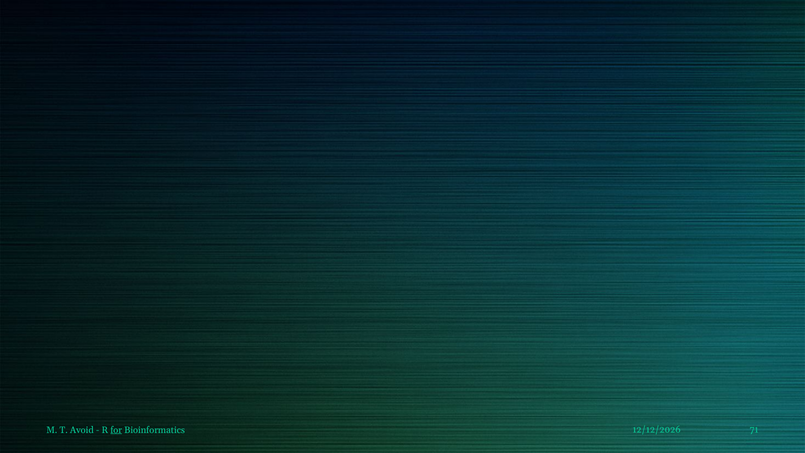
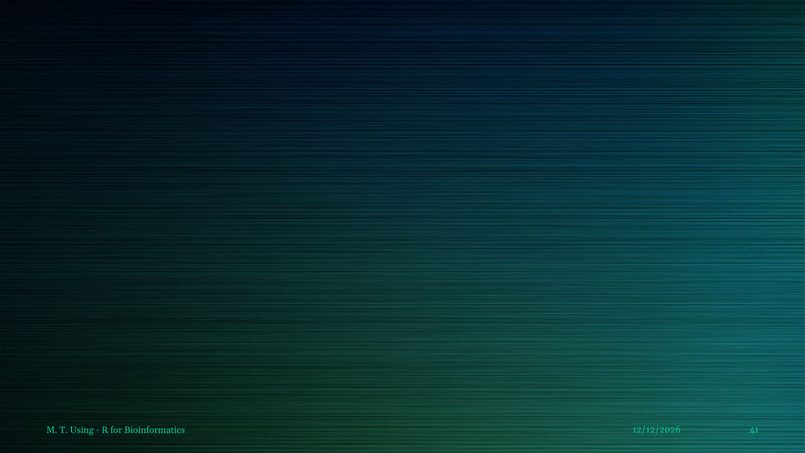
Avoid: Avoid -> Using
for underline: present -> none
71: 71 -> 41
